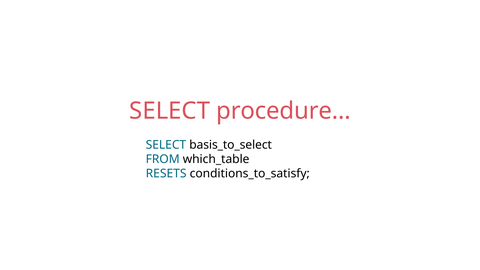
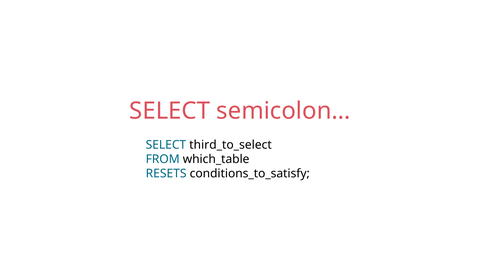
procedure…: procedure… -> semicolon…
basis_to_select: basis_to_select -> third_to_select
